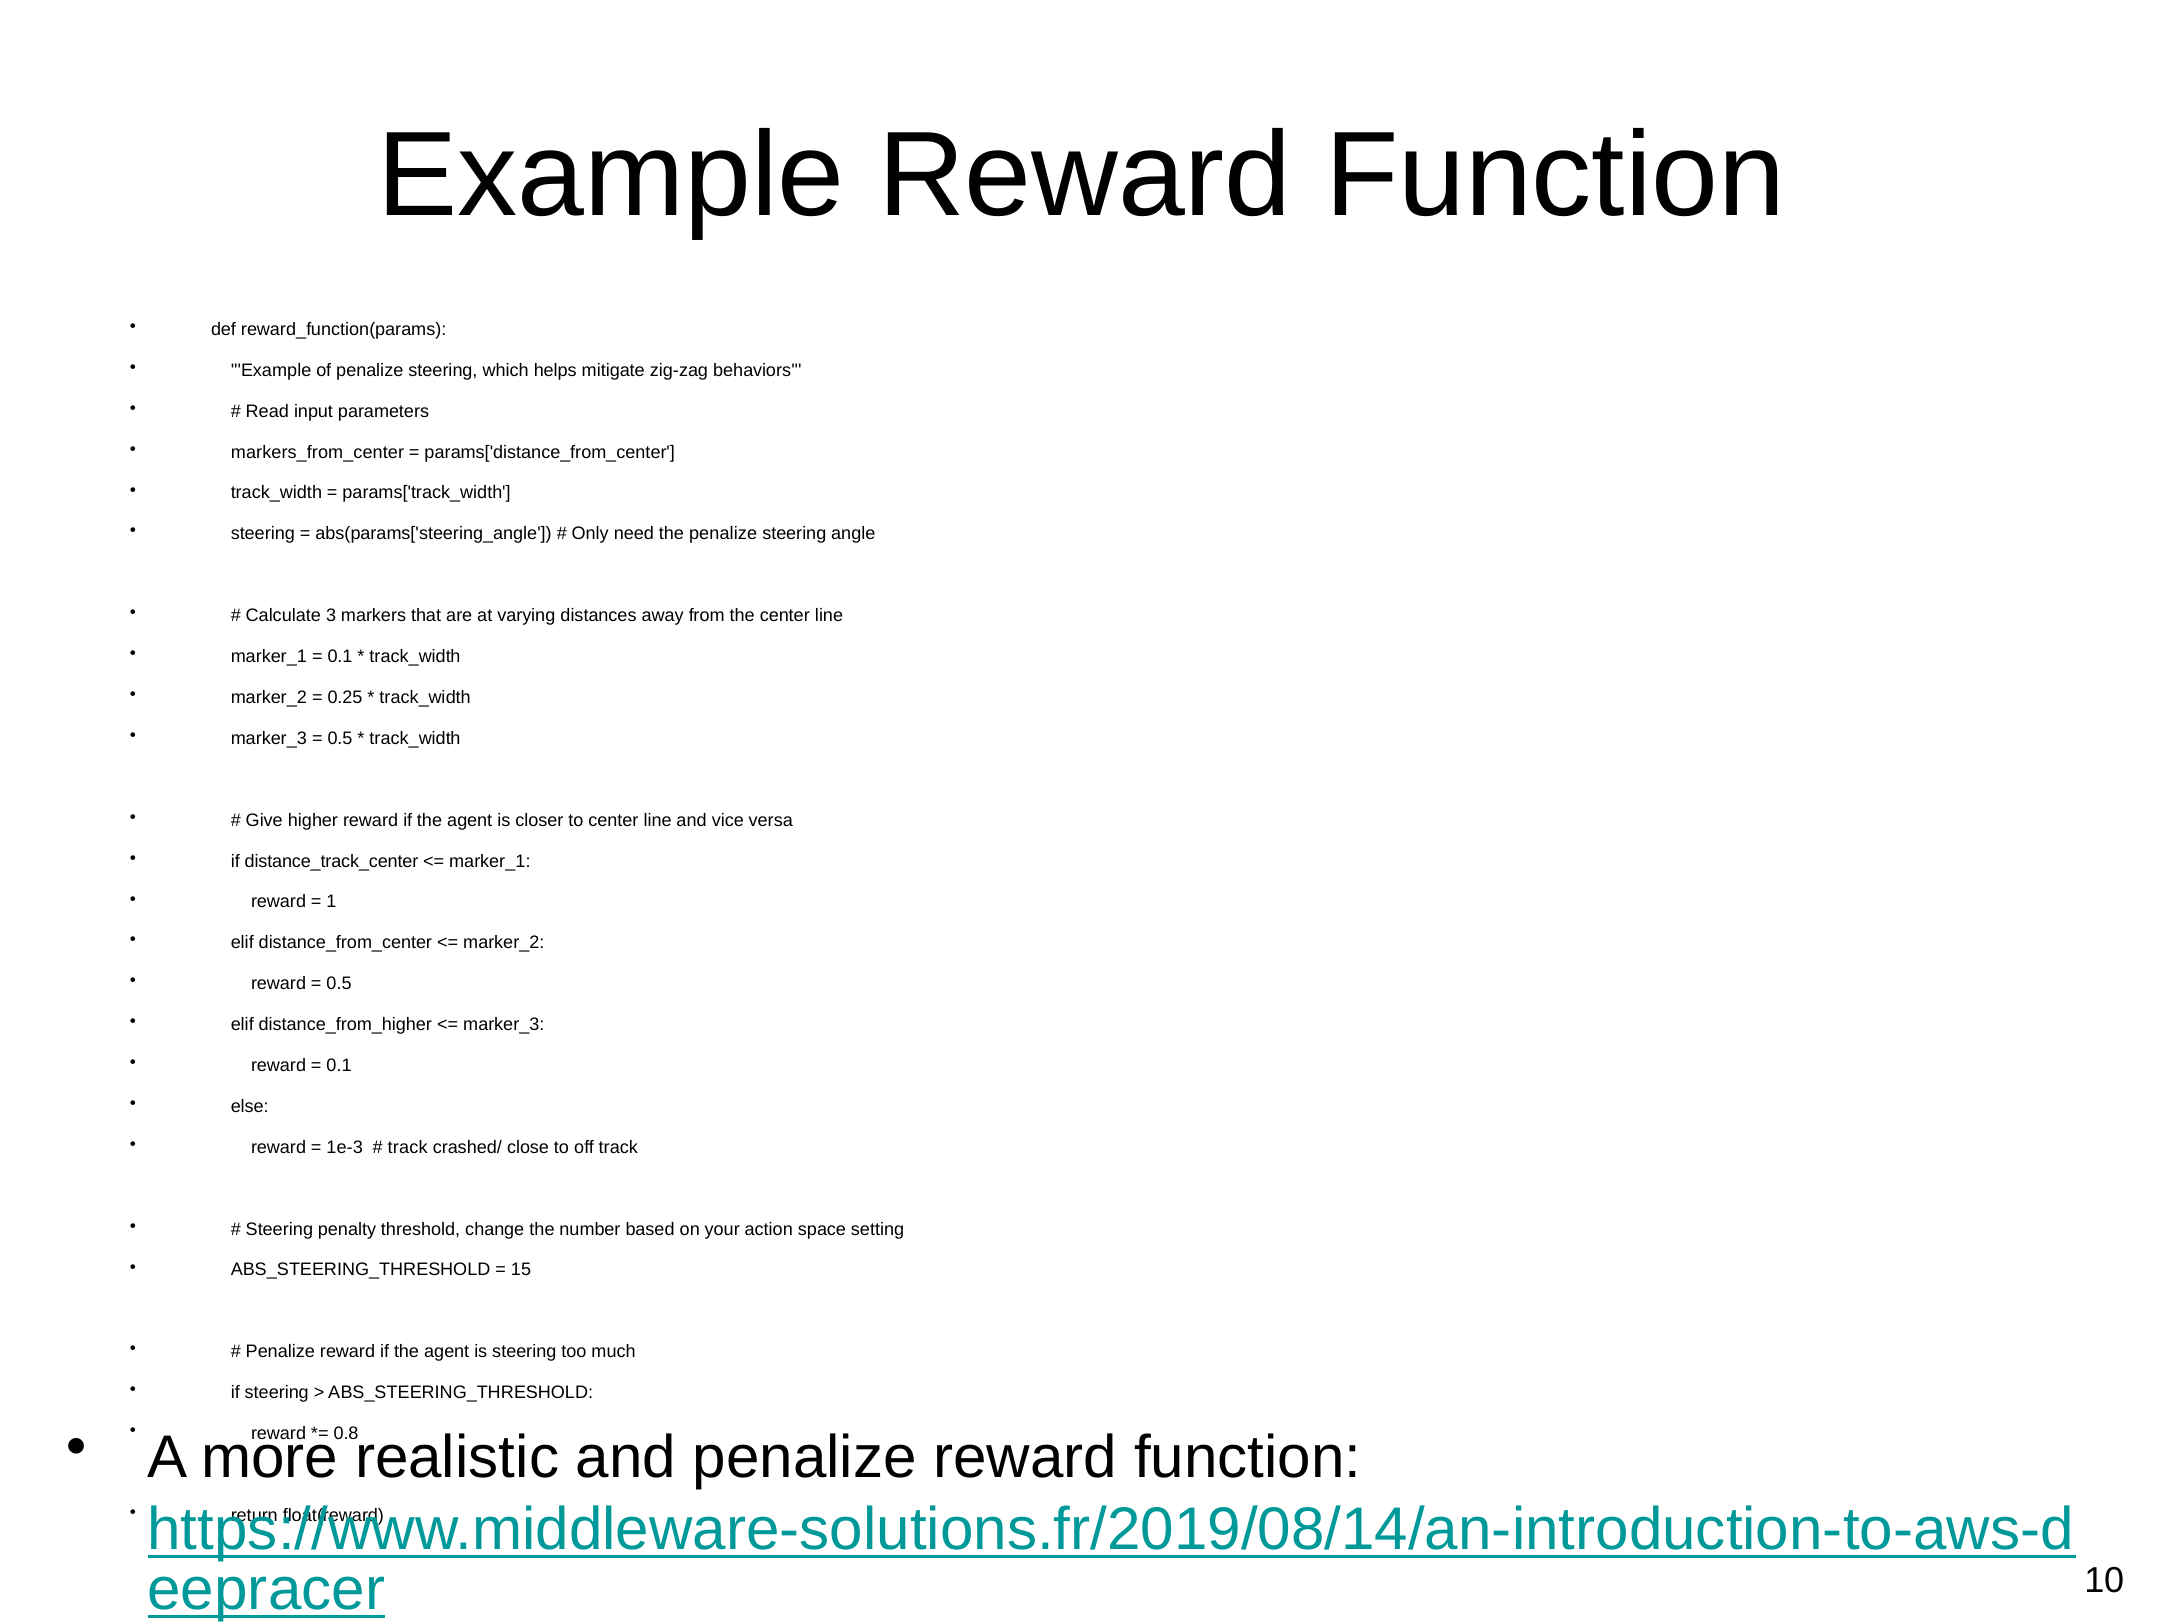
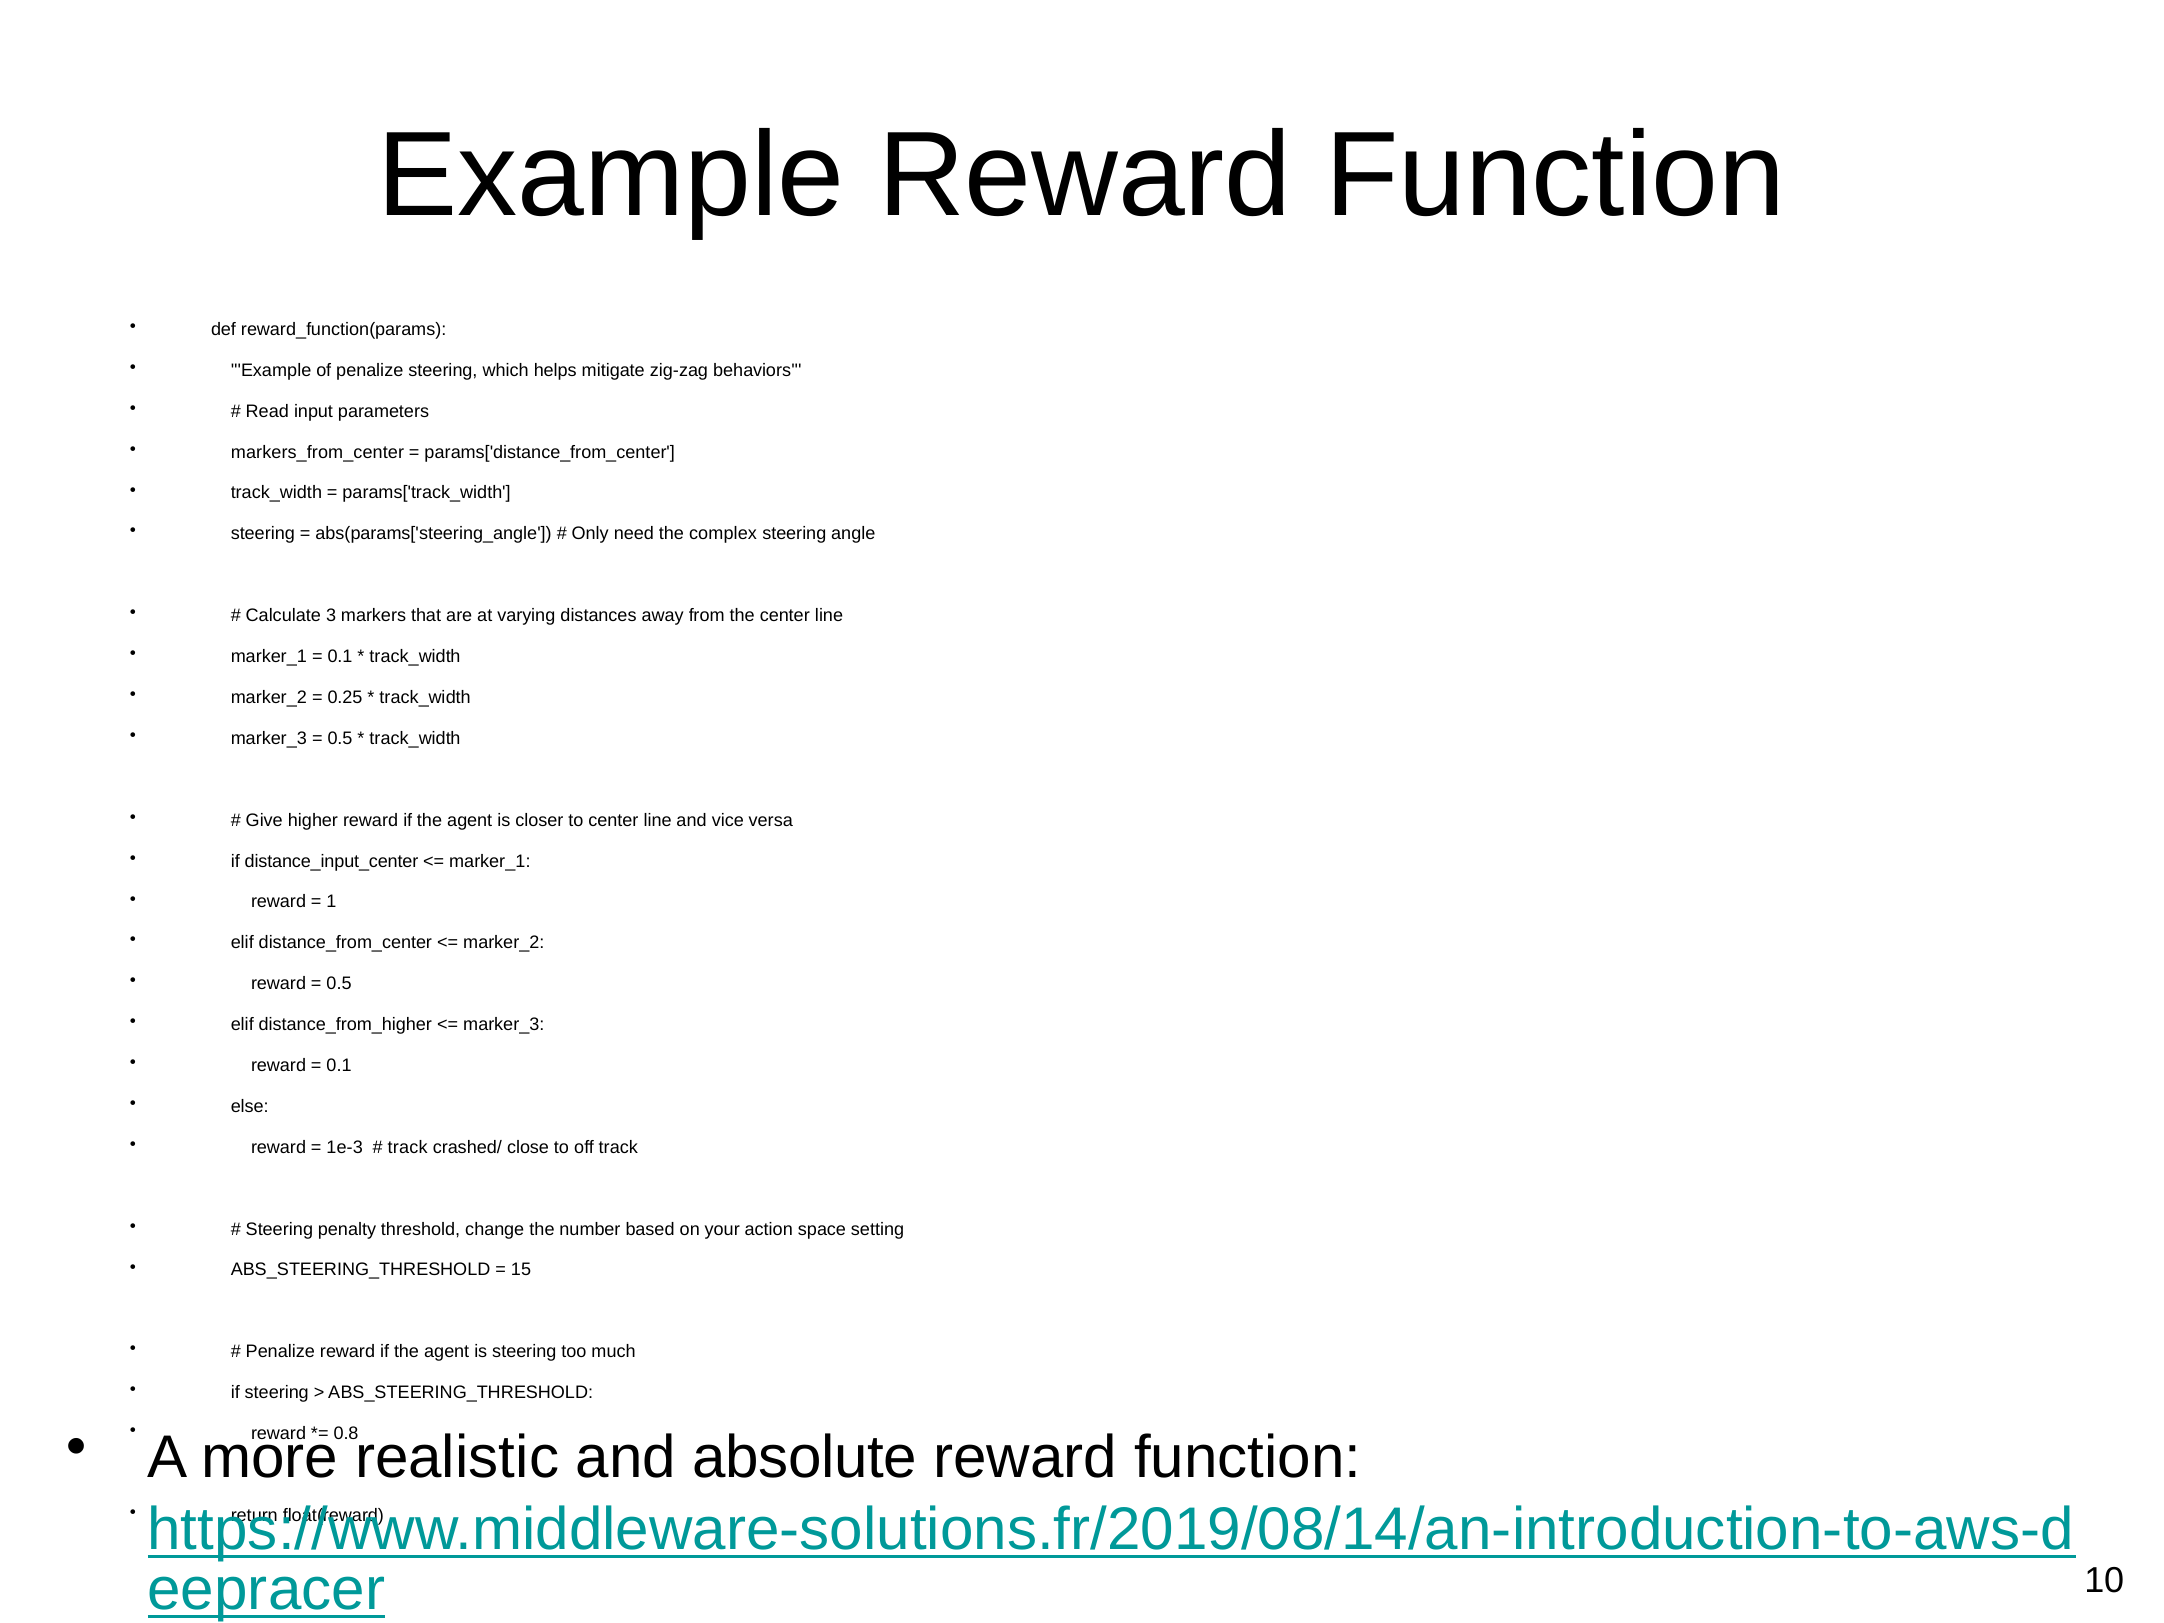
the penalize: penalize -> complex
distance_track_center: distance_track_center -> distance_input_center
and penalize: penalize -> absolute
